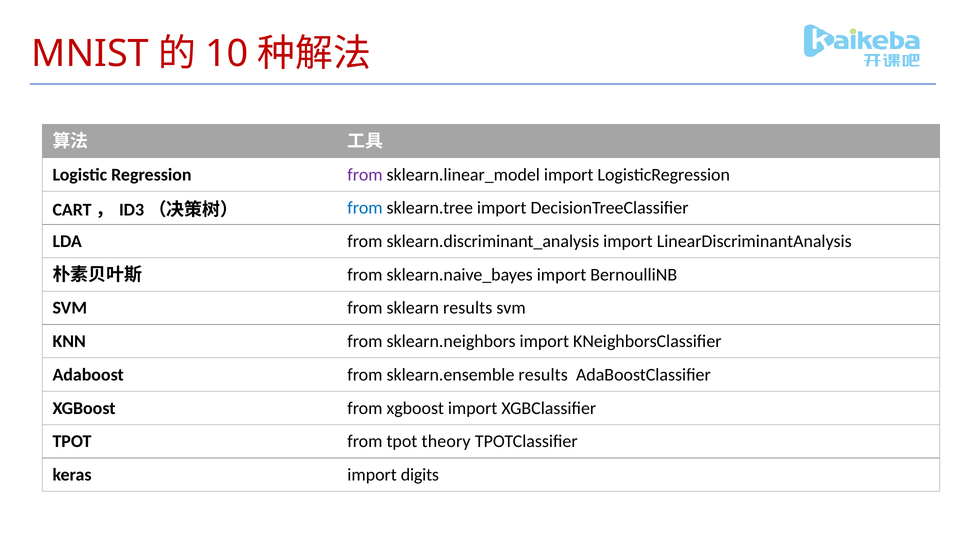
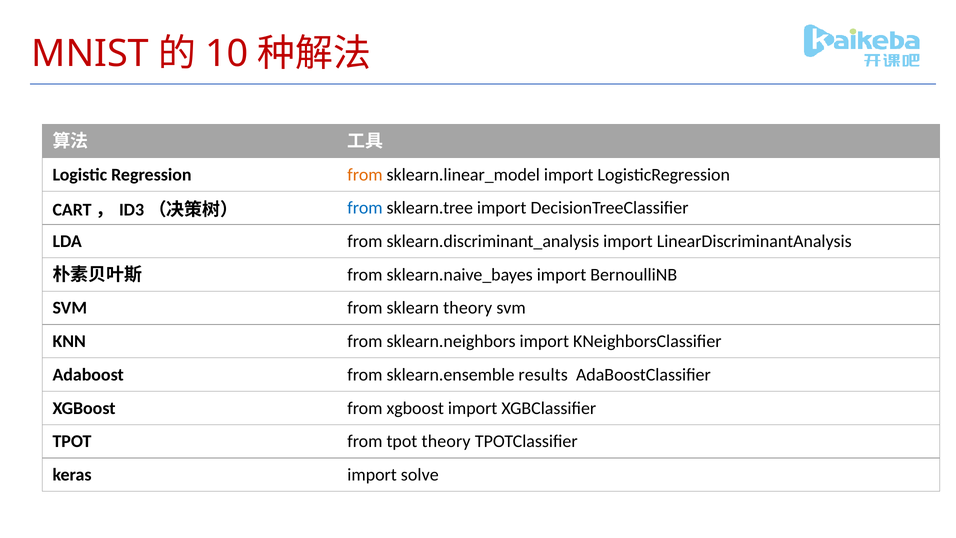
from at (365, 175) colour: purple -> orange
sklearn results: results -> theory
digits: digits -> solve
